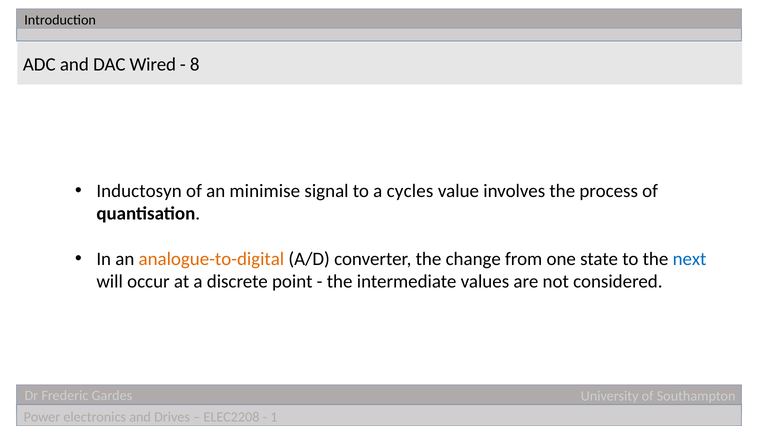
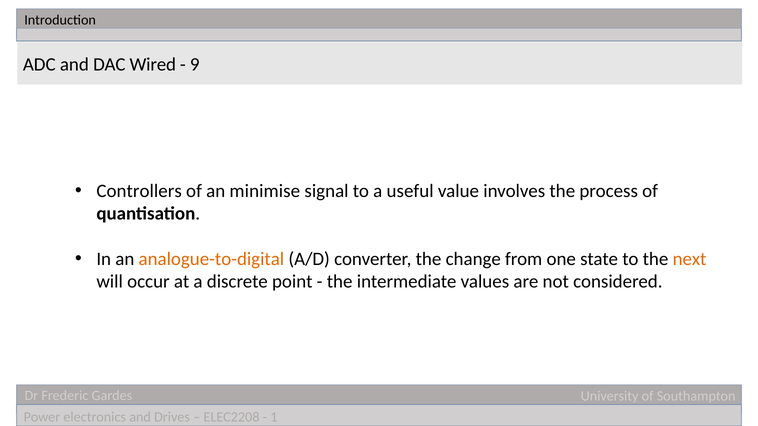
8: 8 -> 9
Inductosyn: Inductosyn -> Controllers
cycles: cycles -> useful
next colour: blue -> orange
